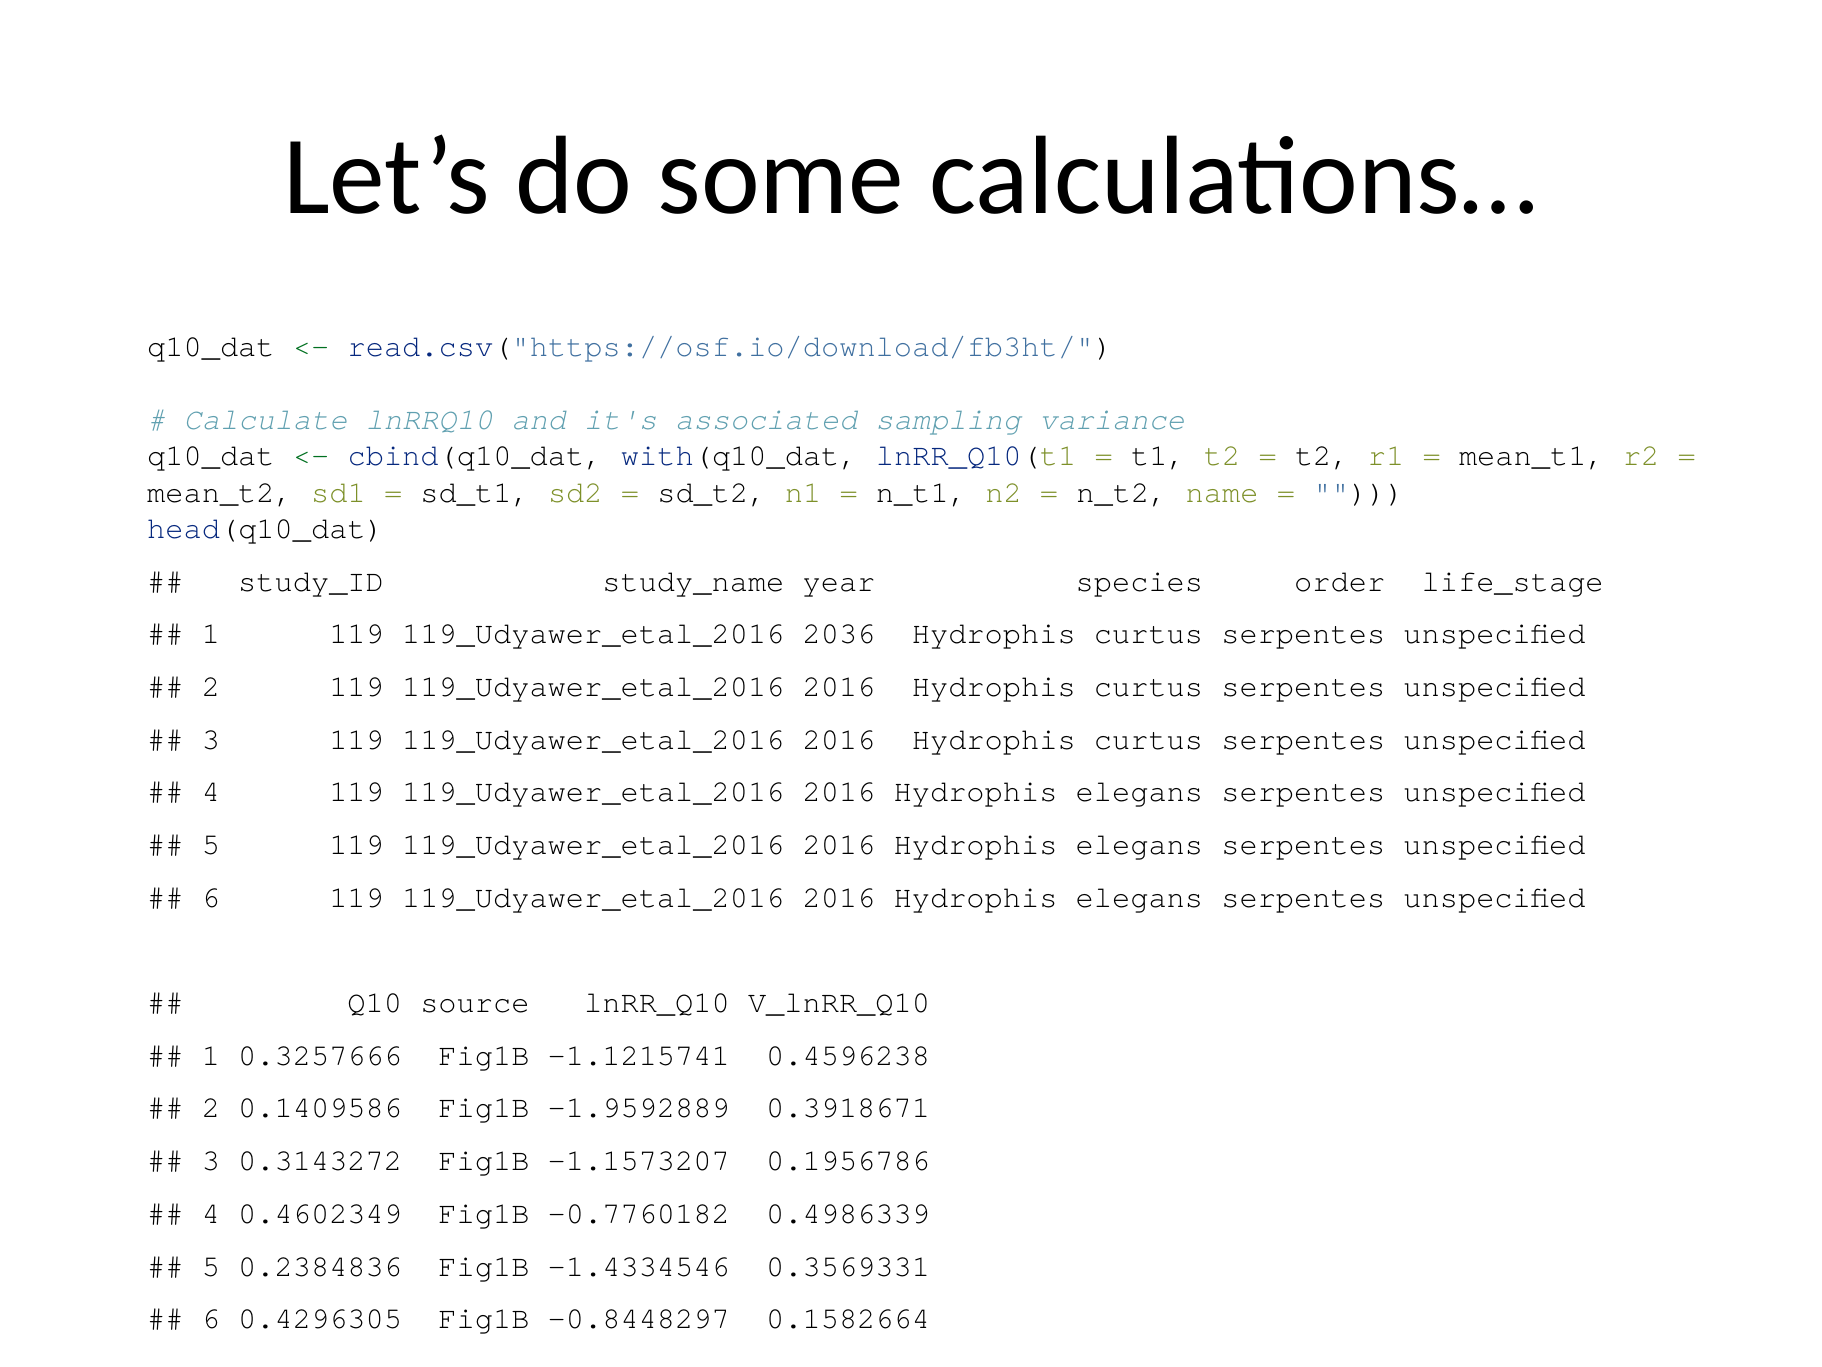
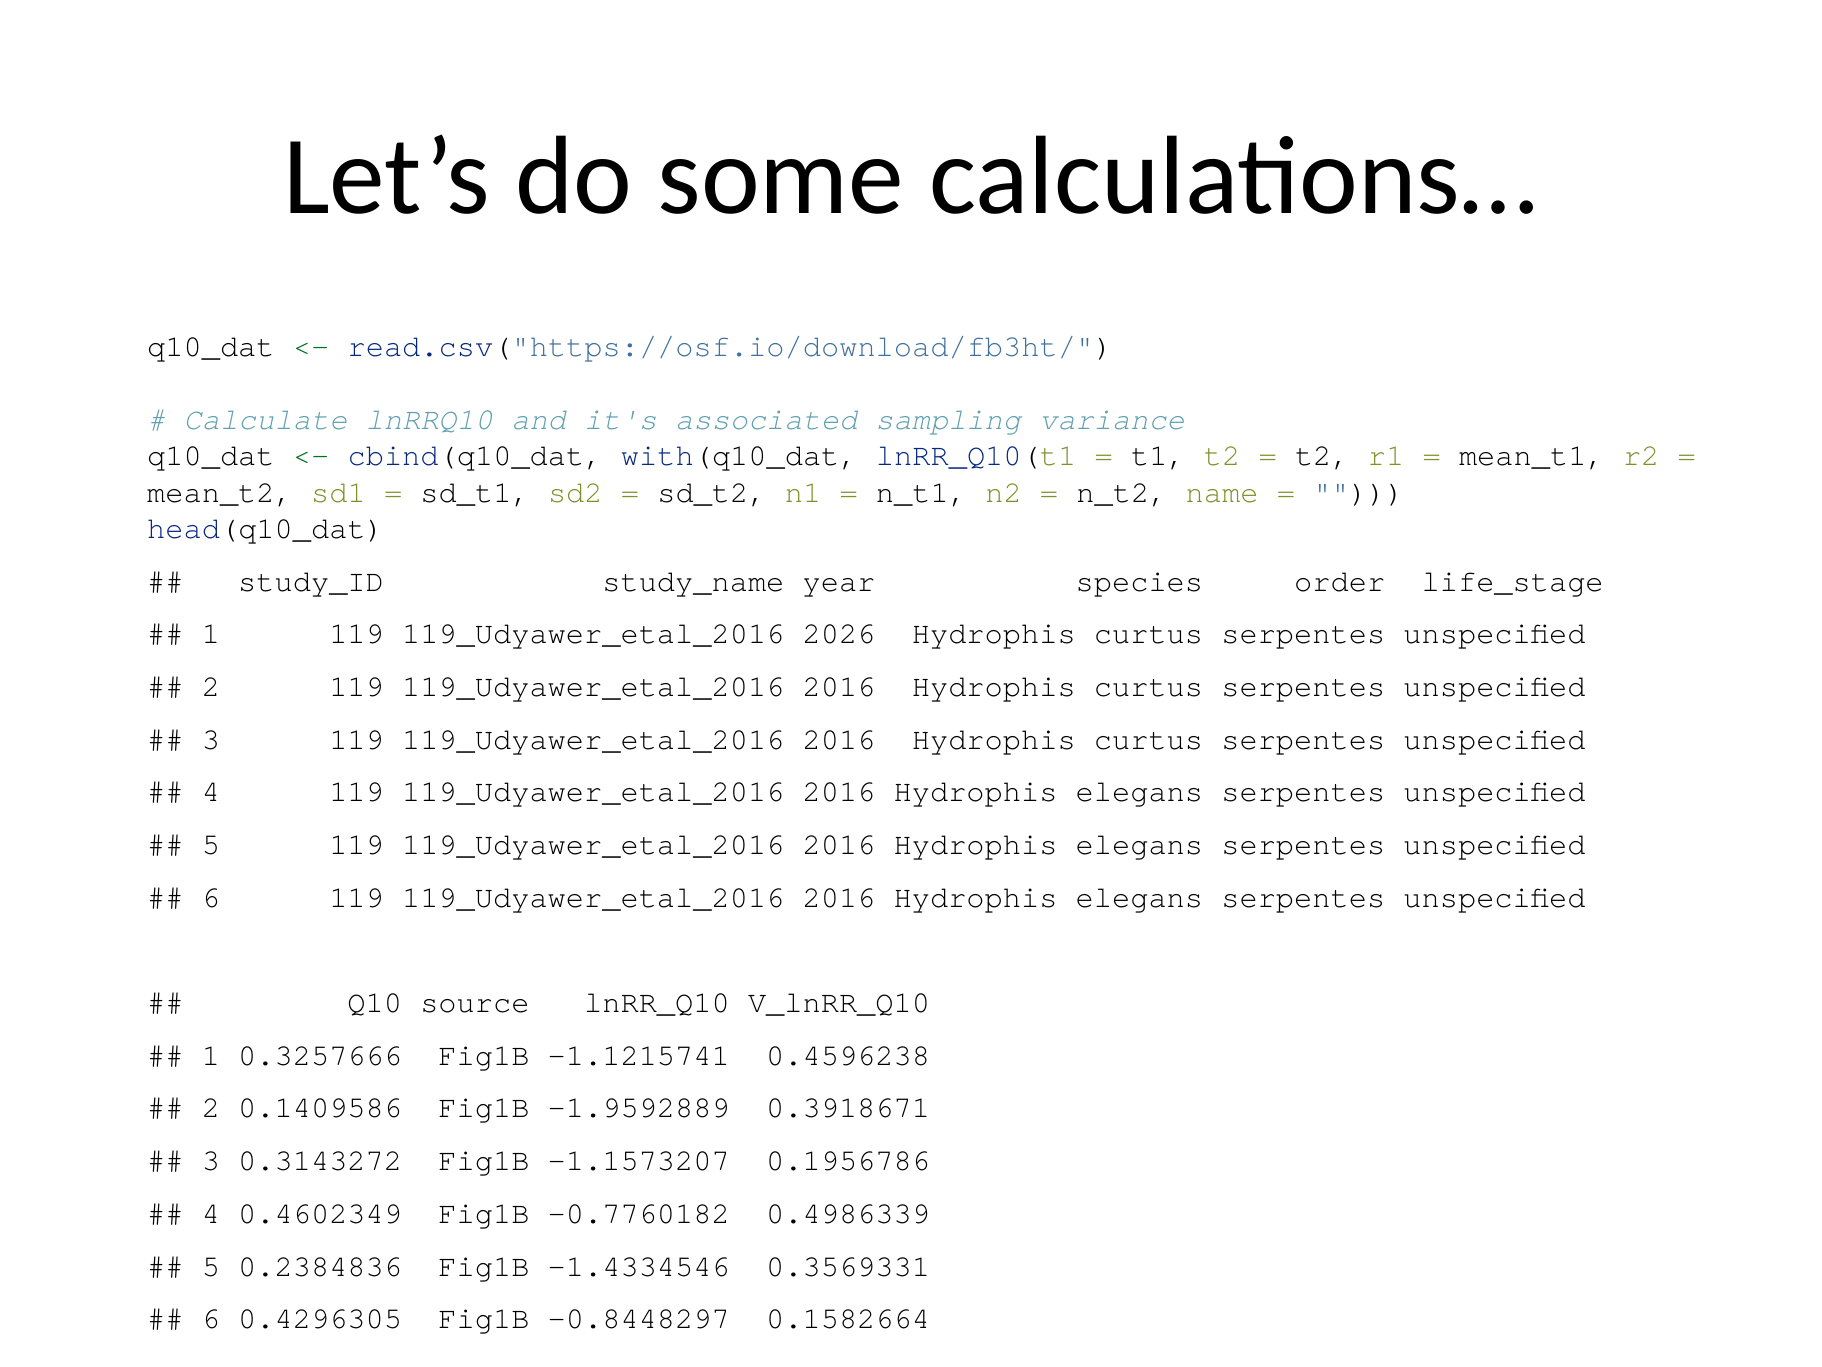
2036: 2036 -> 2026
